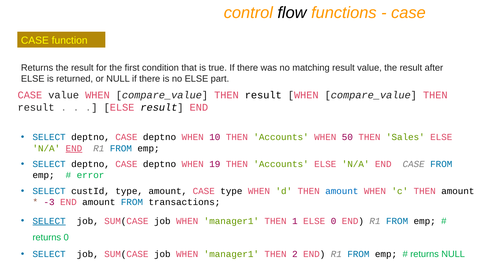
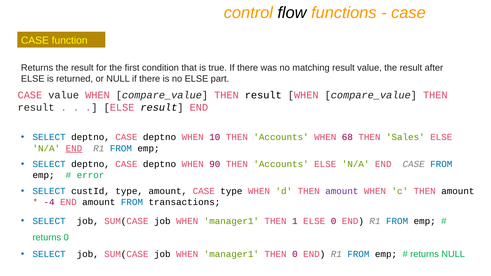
50: 50 -> 68
19: 19 -> 90
amount at (342, 191) colour: blue -> purple
-3: -3 -> -4
SELECT at (49, 221) underline: present -> none
THEN 2: 2 -> 0
